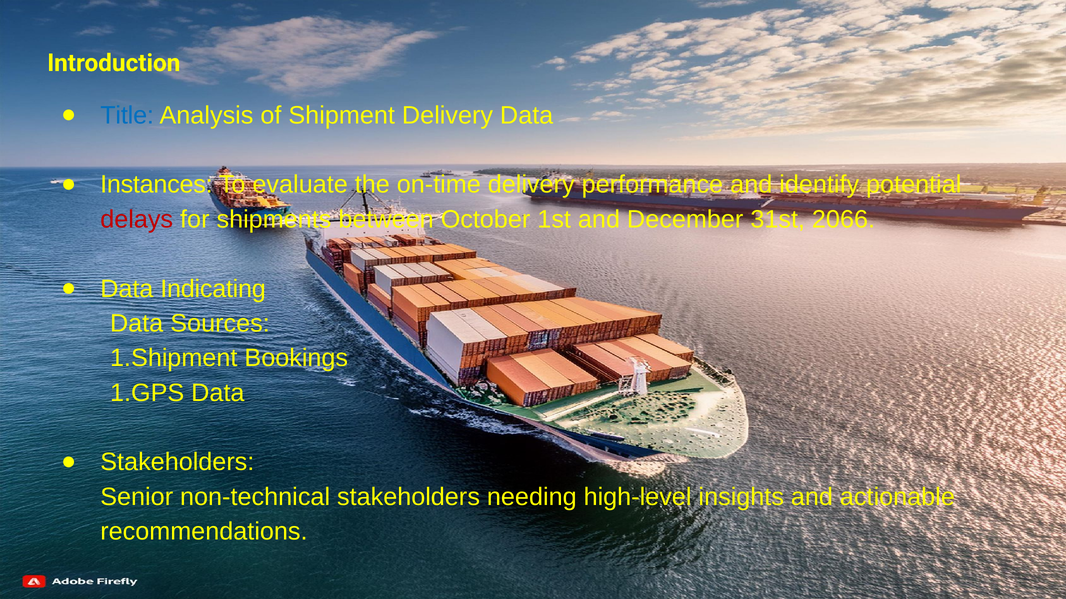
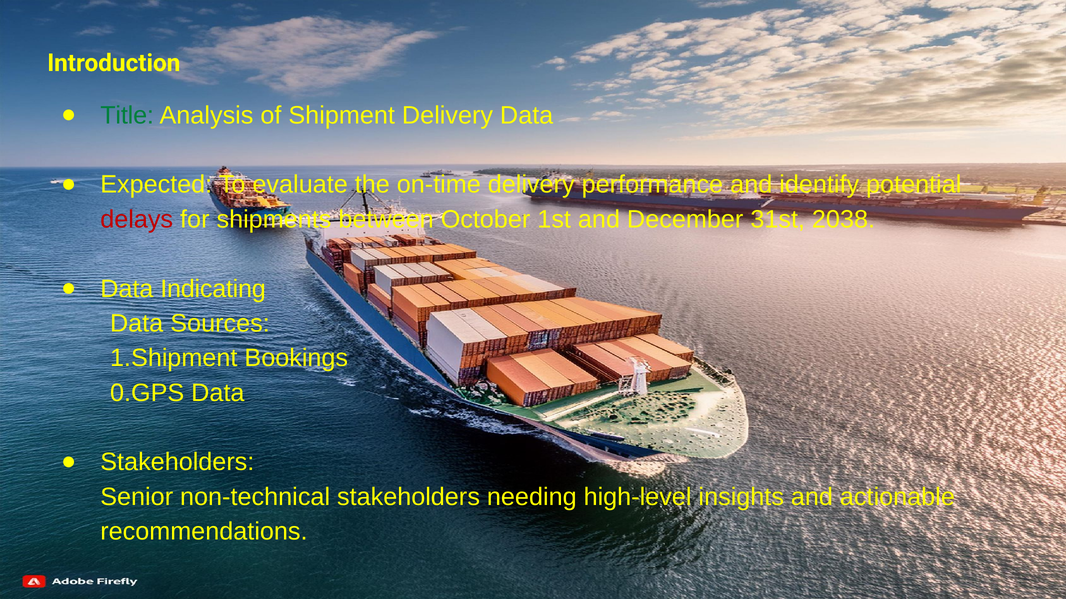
Title colour: blue -> green
Instances: Instances -> Expected
2066: 2066 -> 2038
1.GPS: 1.GPS -> 0.GPS
